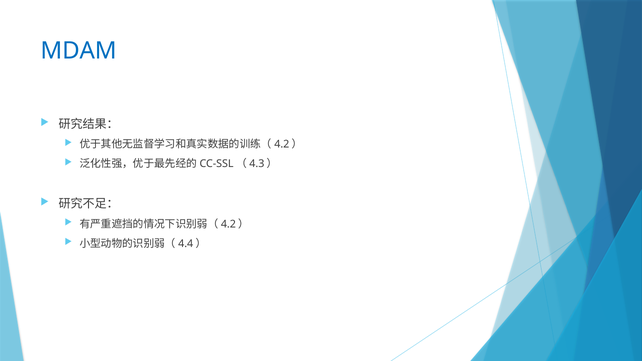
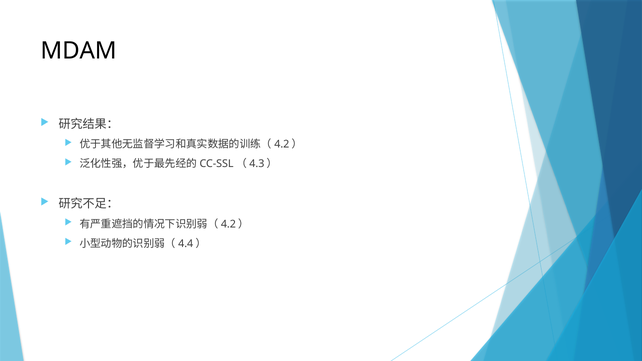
MDAM colour: blue -> black
